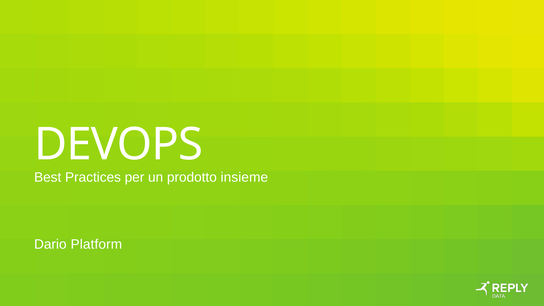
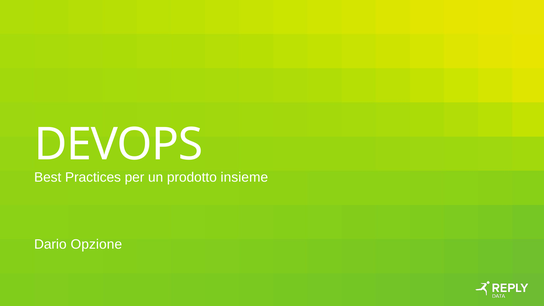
Platform: Platform -> Opzione
